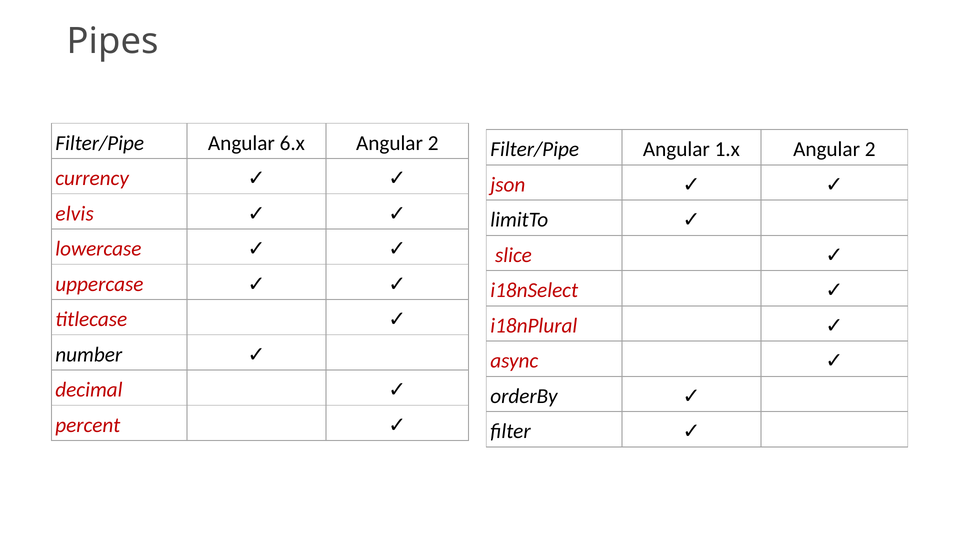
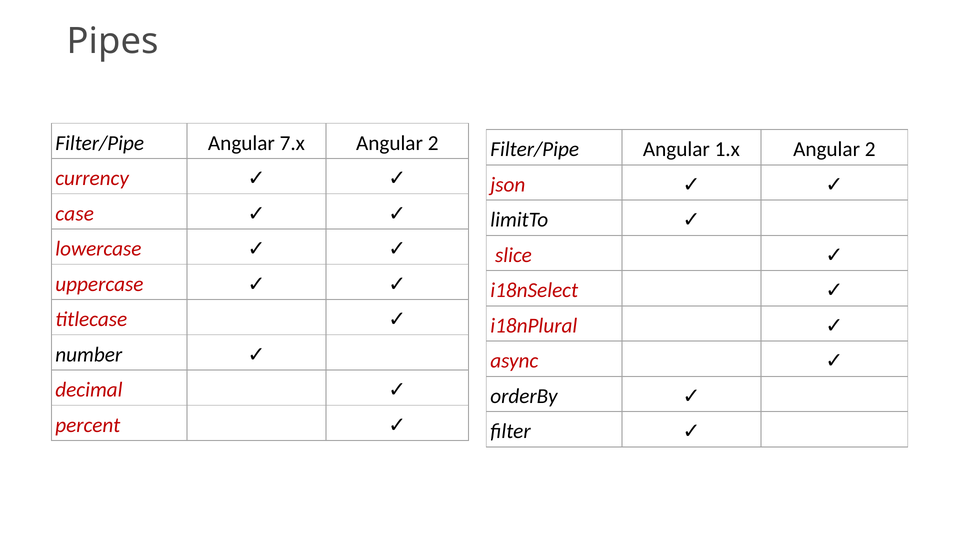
6.x: 6.x -> 7.x
elvis: elvis -> case
